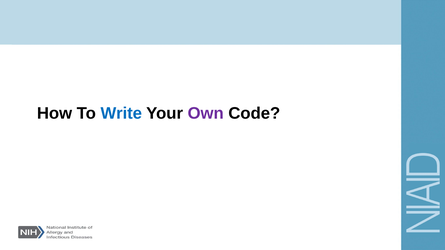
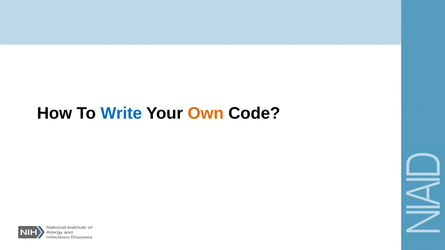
Own colour: purple -> orange
